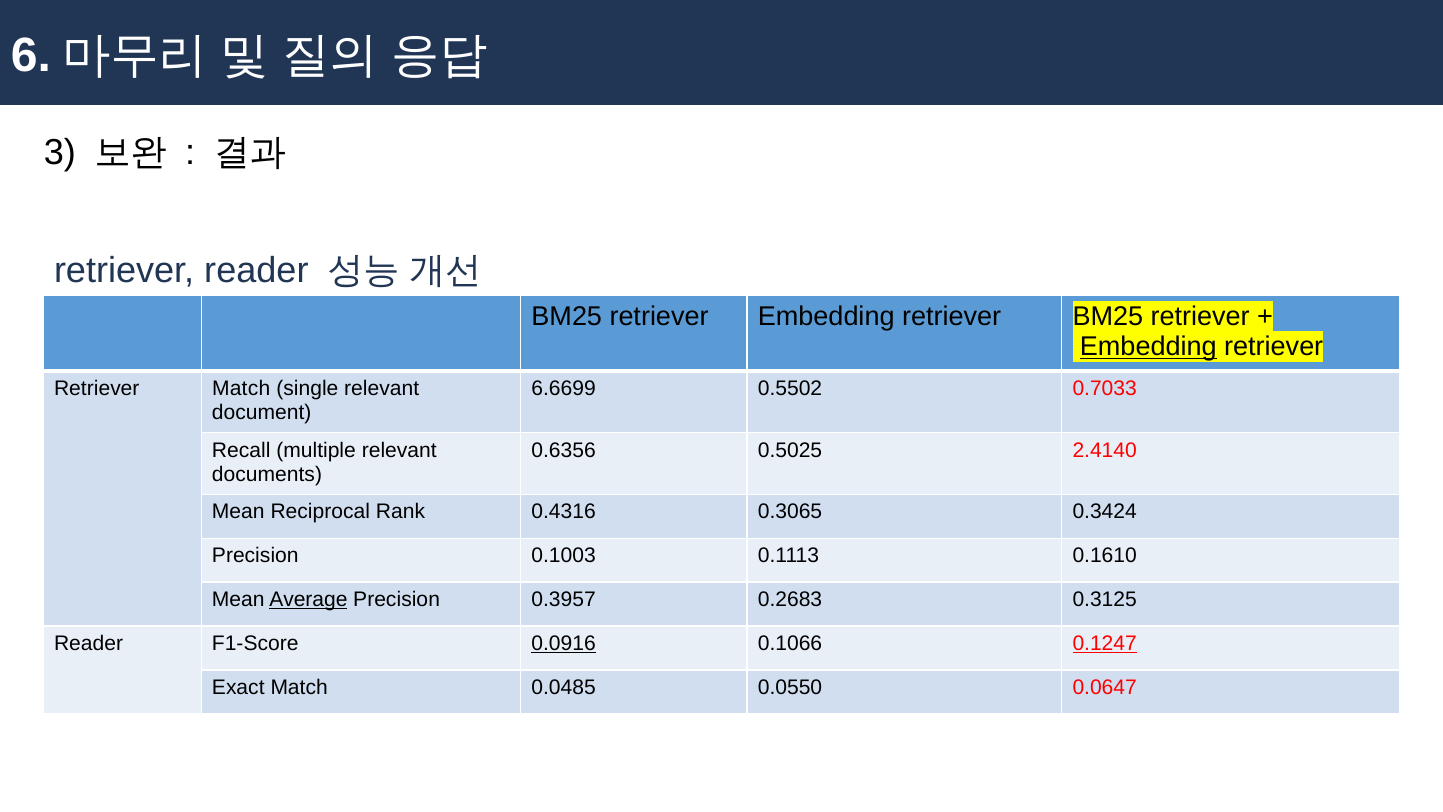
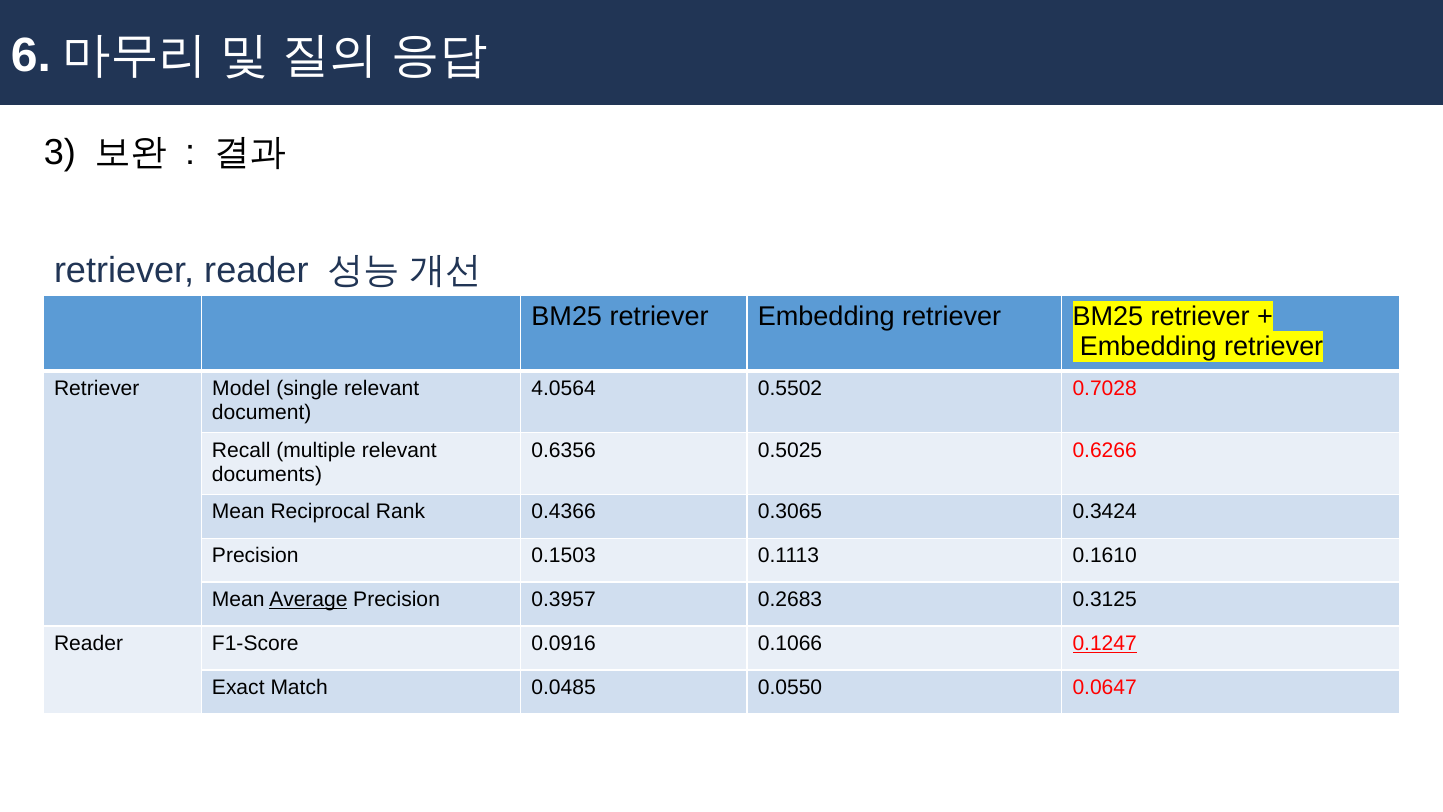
Embedding at (1148, 347) underline: present -> none
Retriever Match: Match -> Model
6.6699: 6.6699 -> 4.0564
0.7033: 0.7033 -> 0.7028
2.4140: 2.4140 -> 0.6266
0.4316: 0.4316 -> 0.4366
0.1003: 0.1003 -> 0.1503
0.0916 underline: present -> none
